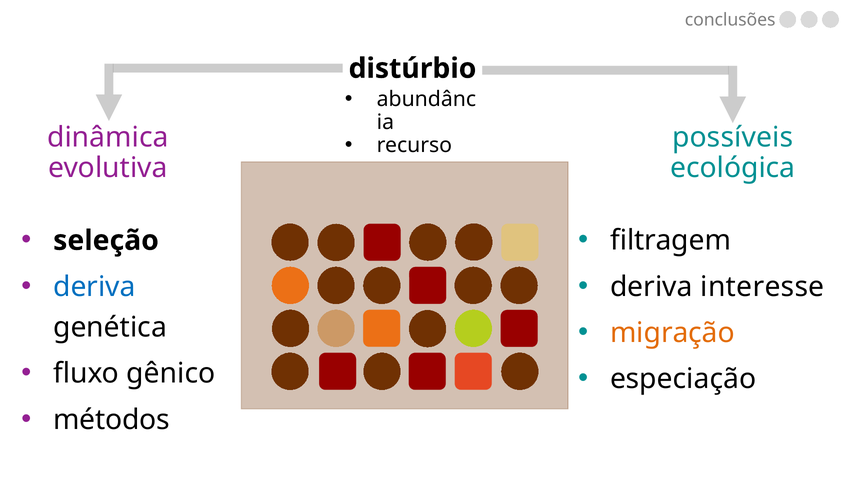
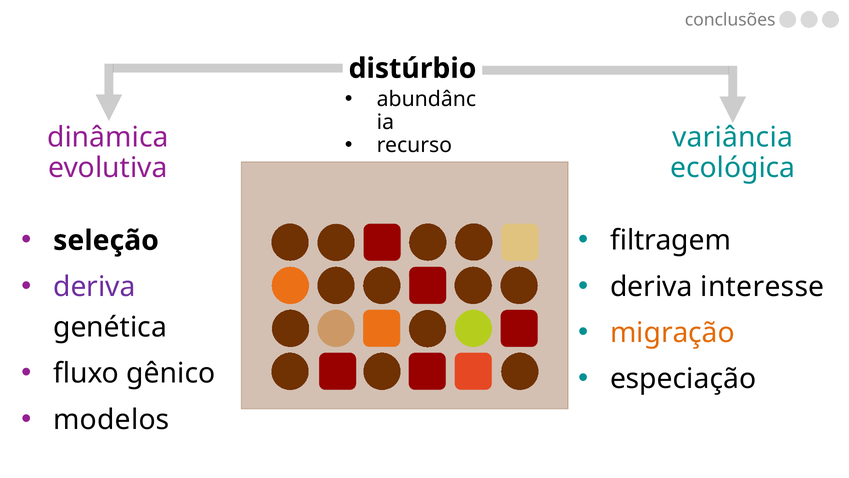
possíveis: possíveis -> variância
deriva at (94, 286) colour: blue -> purple
métodos: métodos -> modelos
